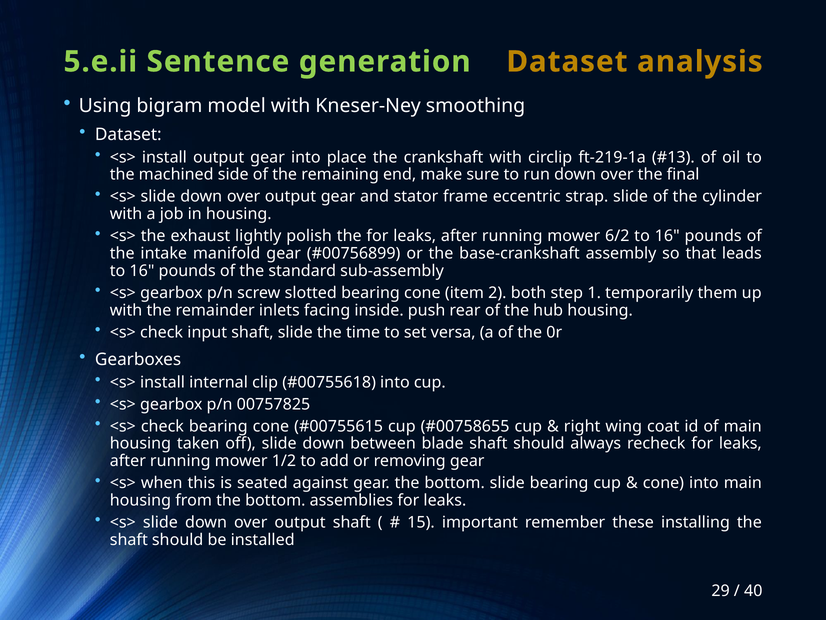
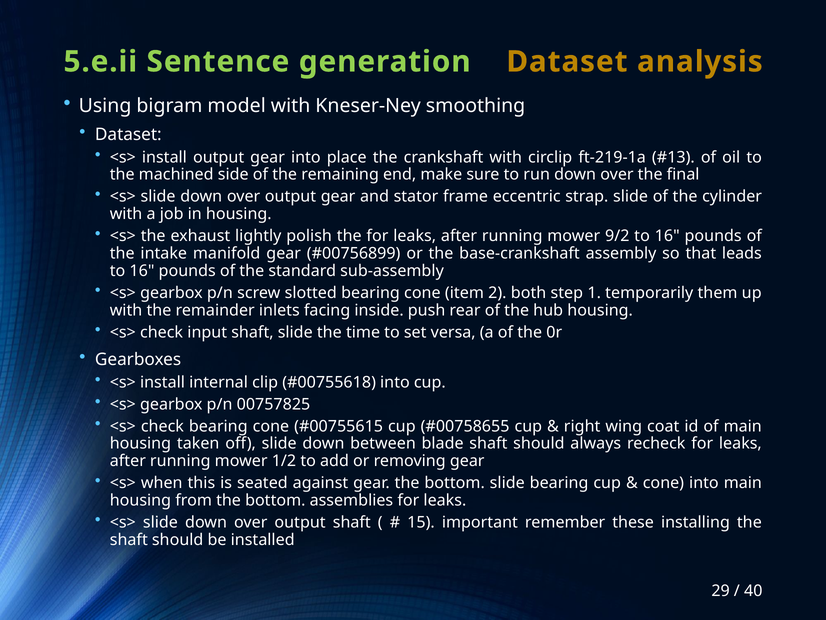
6/2: 6/2 -> 9/2
